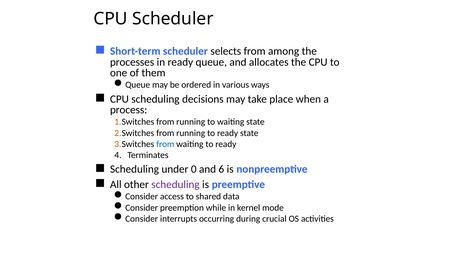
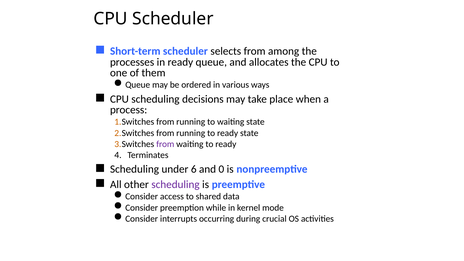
from at (165, 144) colour: blue -> purple
0: 0 -> 6
6: 6 -> 0
